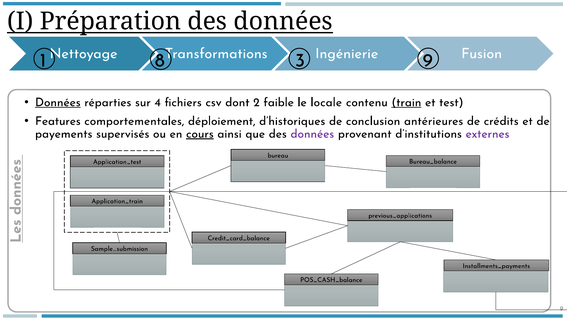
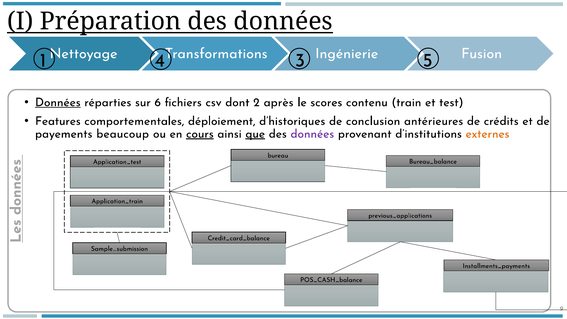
8: 8 -> 4
3 9: 9 -> 5
4: 4 -> 6
faible: faible -> après
locale: locale -> scores
train underline: present -> none
supervisés: supervisés -> beaucoup
que underline: none -> present
externes colour: purple -> orange
